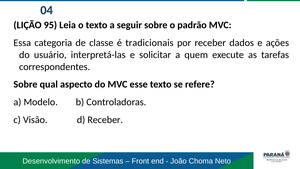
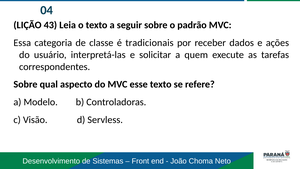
95: 95 -> 43
d Receber: Receber -> Servless
